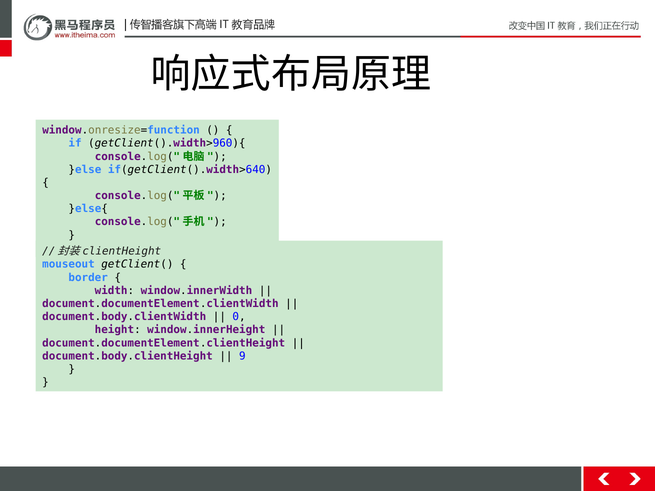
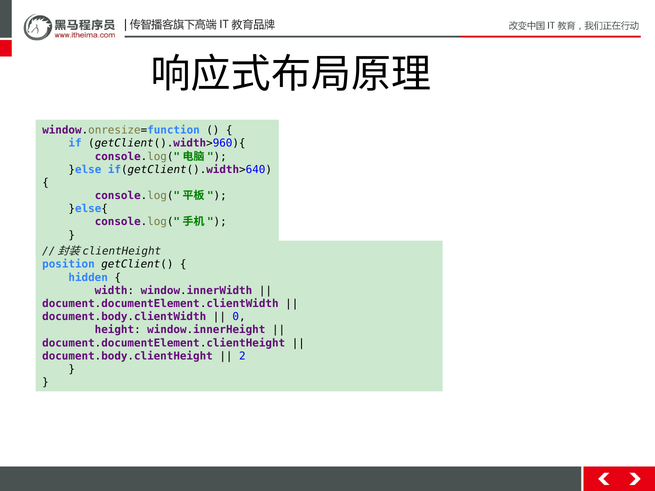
mouseout: mouseout -> position
border: border -> hidden
9: 9 -> 2
